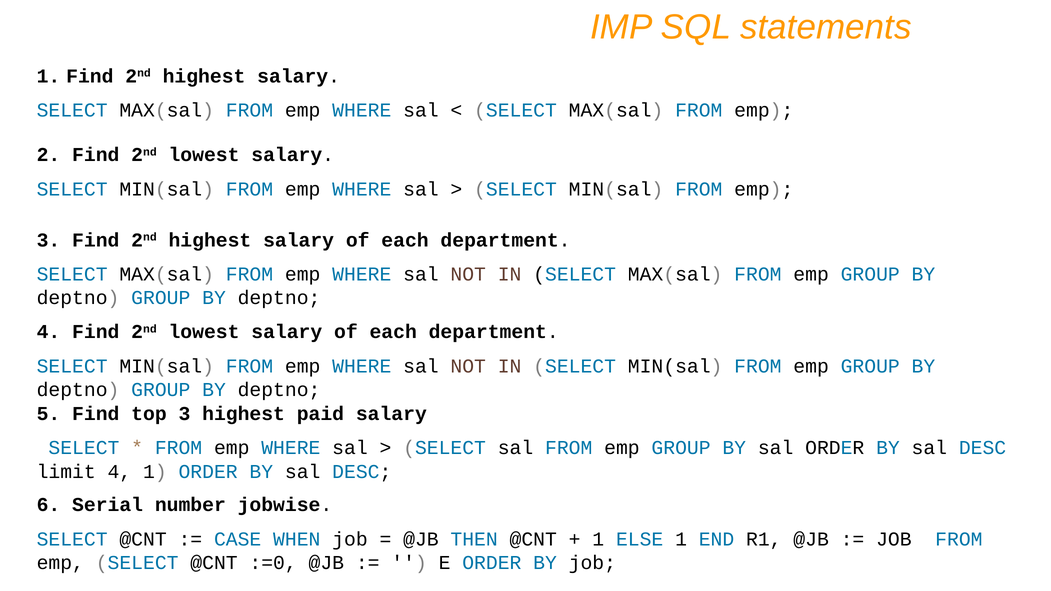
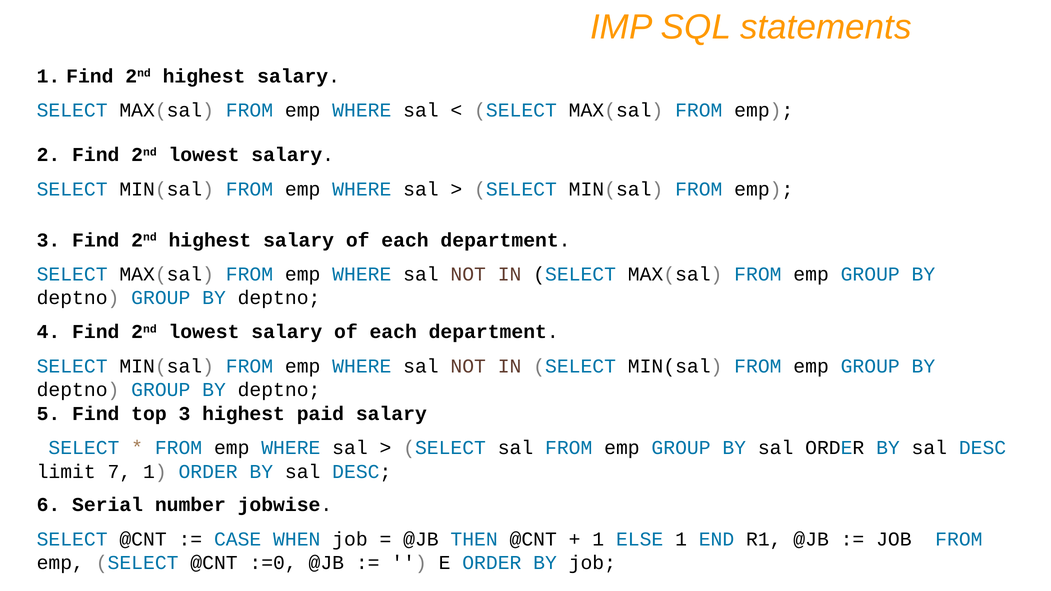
limit 4: 4 -> 7
